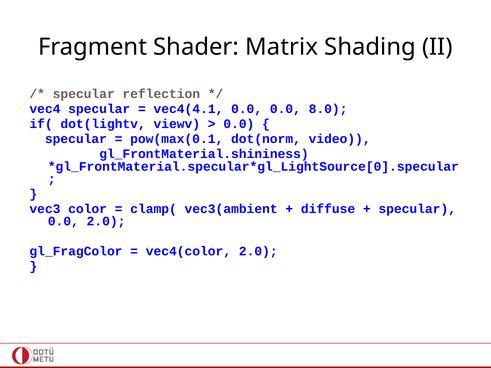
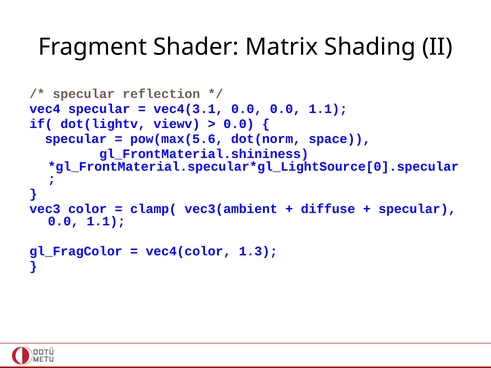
vec4(4.1: vec4(4.1 -> vec4(3.1
0.0 0.0 8.0: 8.0 -> 1.1
pow(max(0.1: pow(max(0.1 -> pow(max(5.6
video: video -> space
2.0 at (106, 221): 2.0 -> 1.1
vec4(color 2.0: 2.0 -> 1.3
